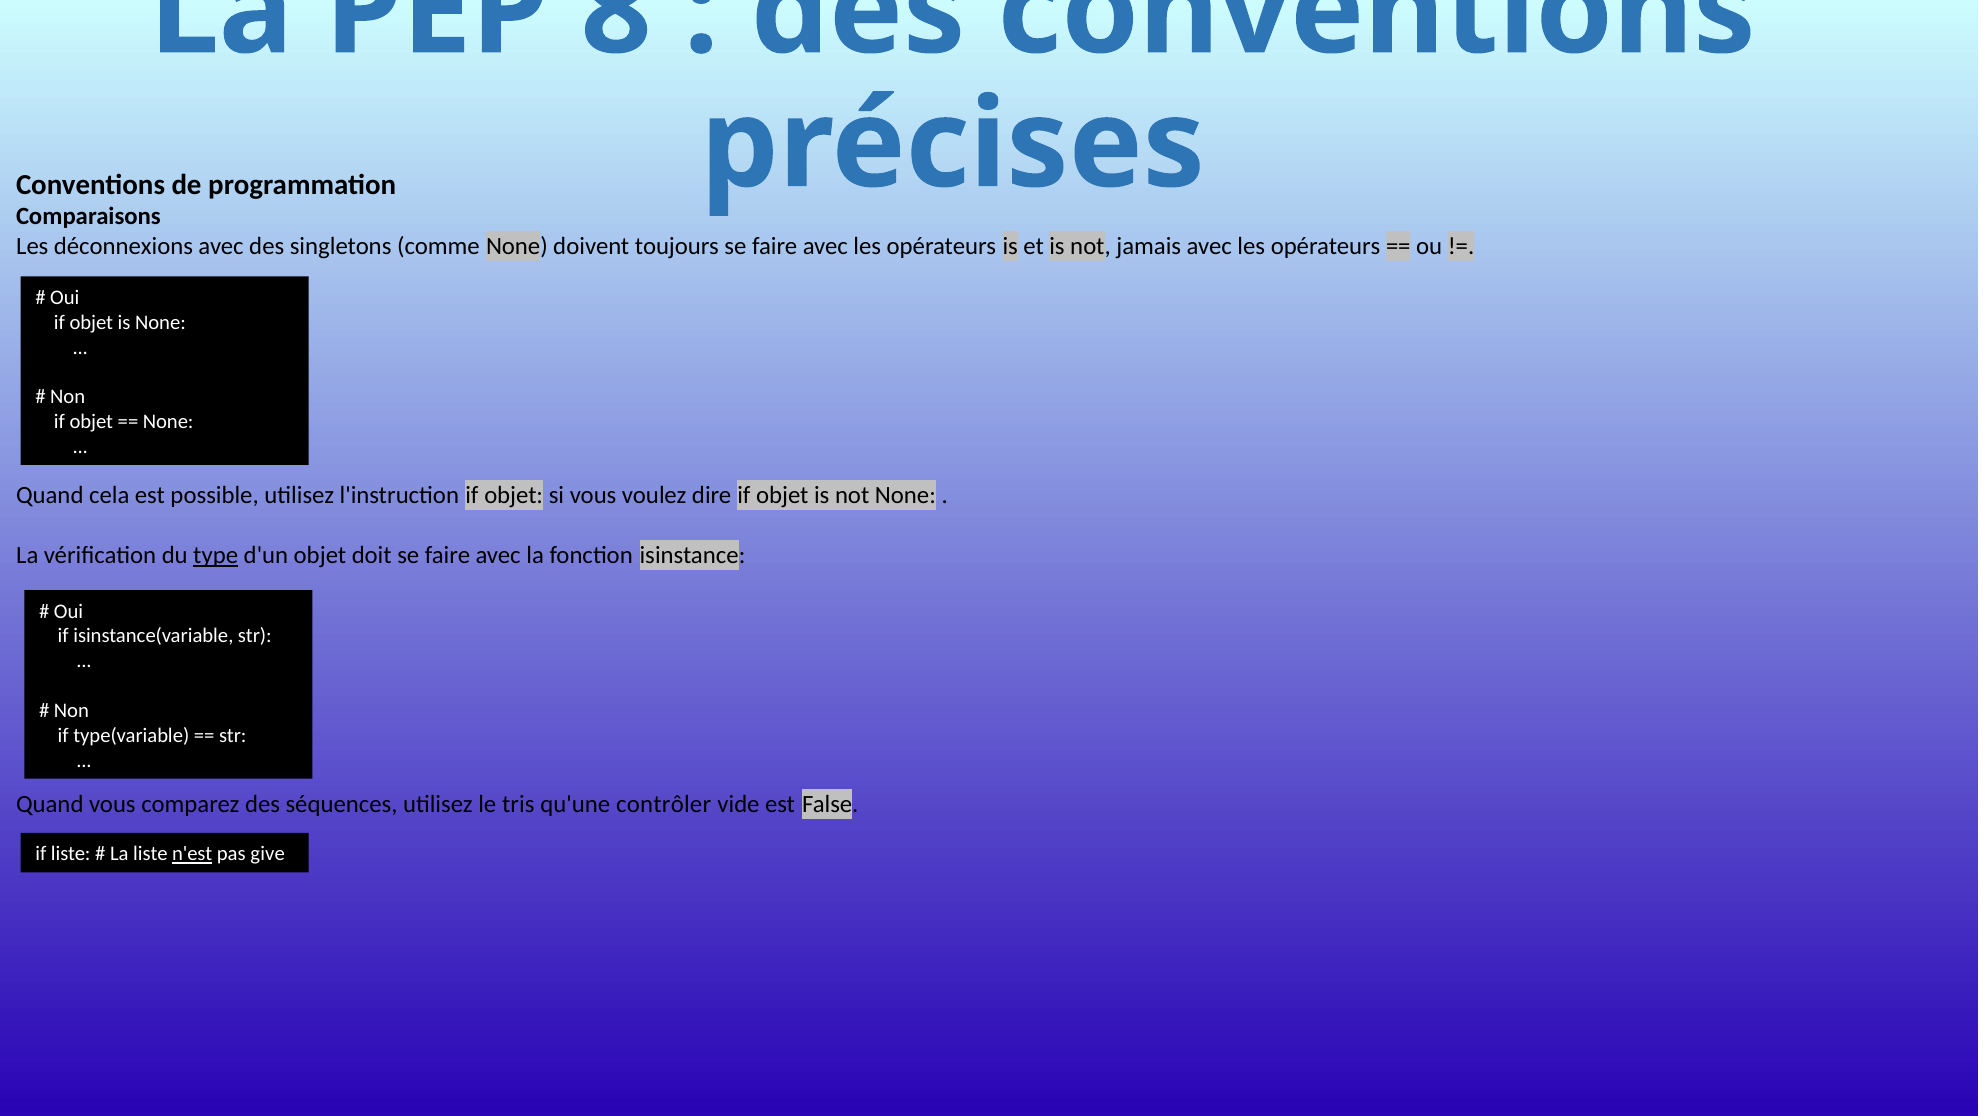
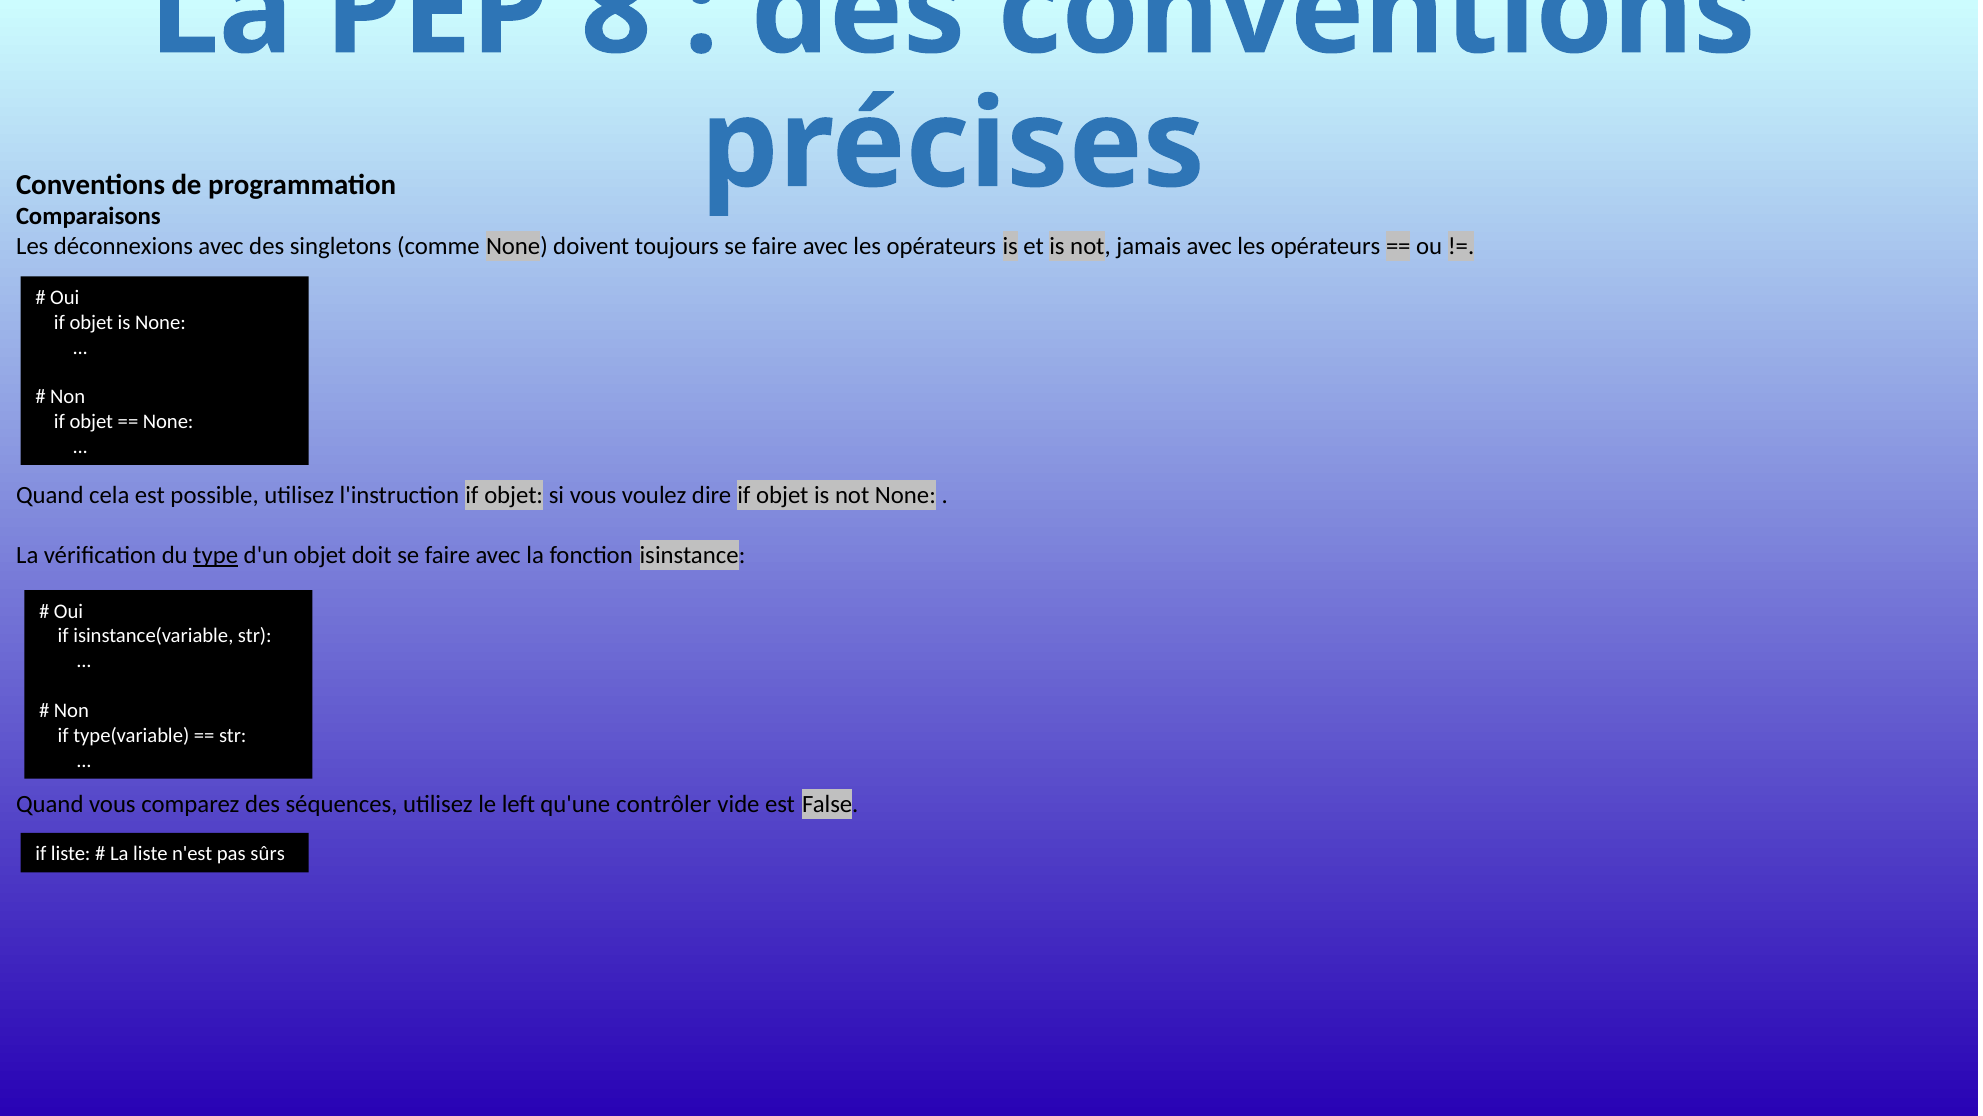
tris: tris -> left
n'est underline: present -> none
give: give -> sûrs
